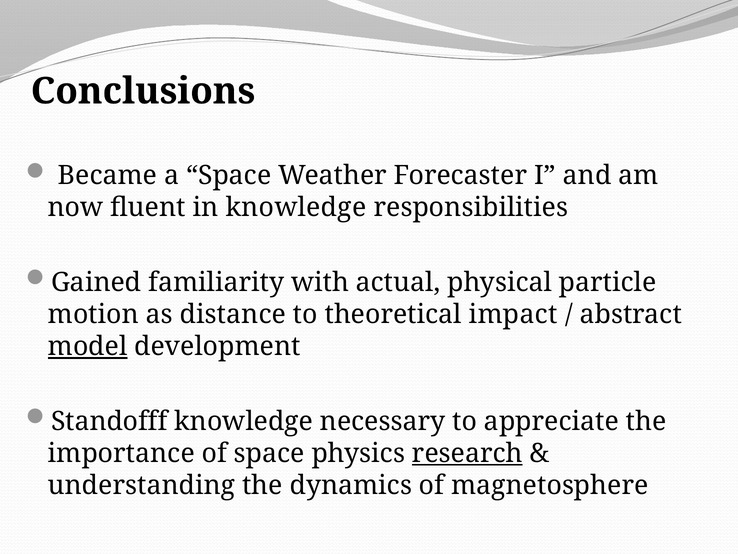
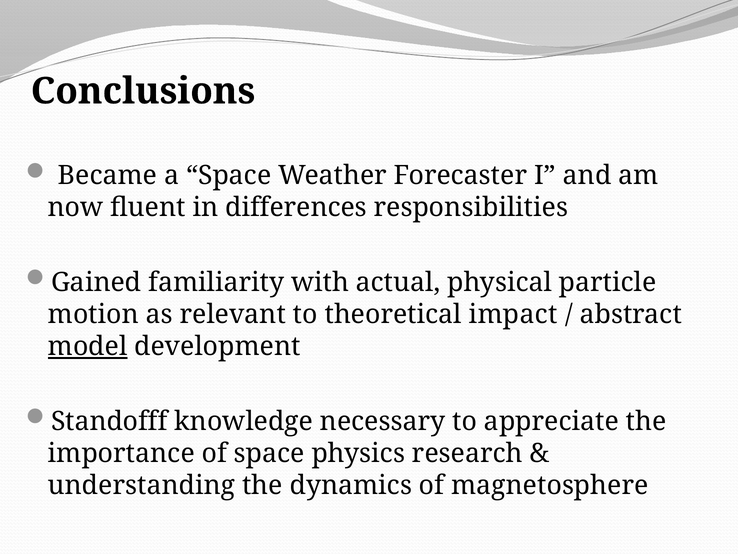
in knowledge: knowledge -> differences
distance: distance -> relevant
research underline: present -> none
